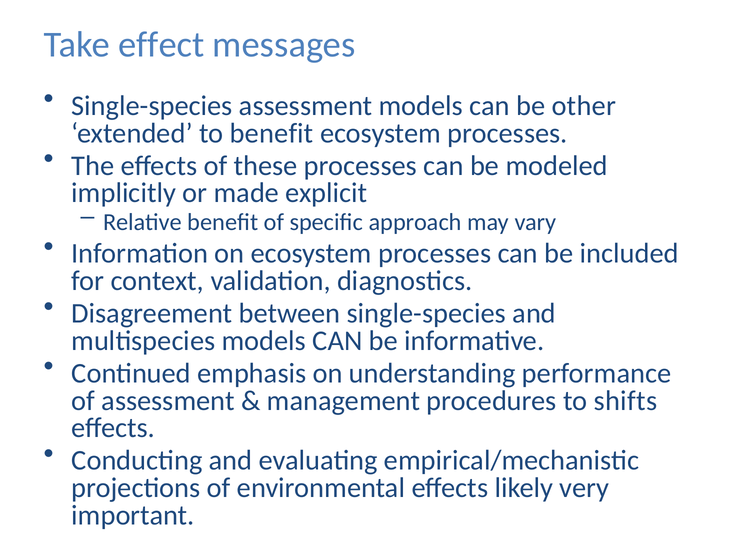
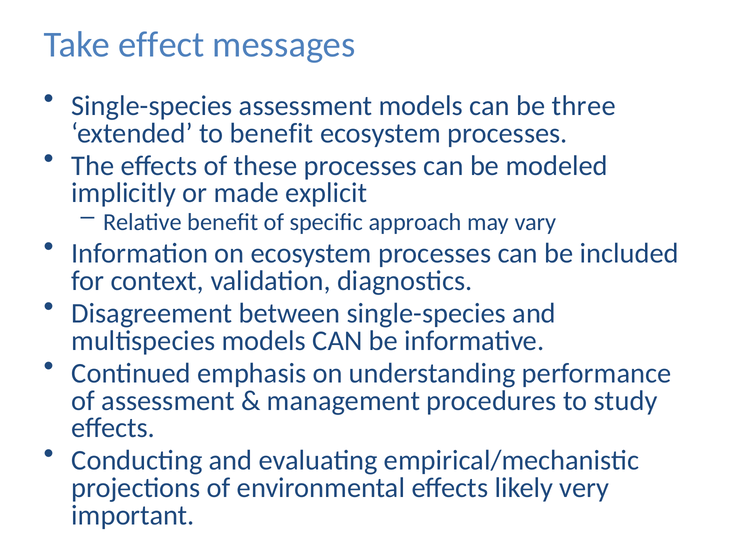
other: other -> three
shifts: shifts -> study
